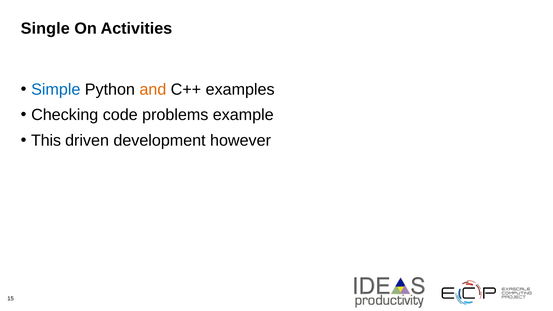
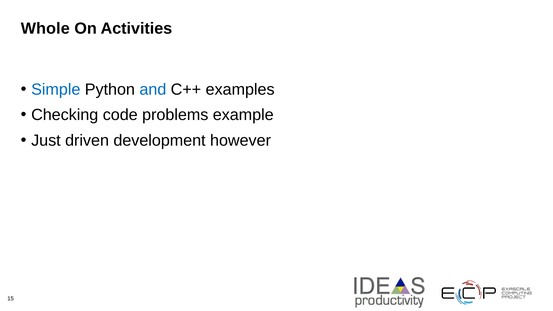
Single: Single -> Whole
and colour: orange -> blue
This: This -> Just
